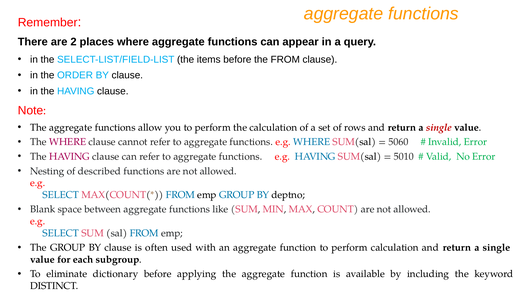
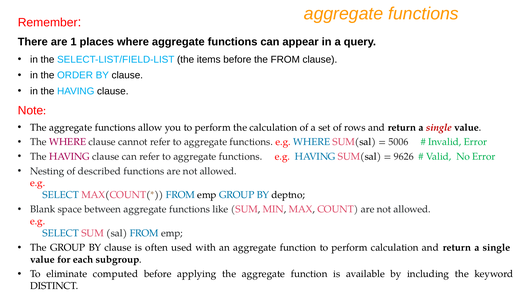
2: 2 -> 1
5060: 5060 -> 5006
5010: 5010 -> 9626
dictionary: dictionary -> computed
